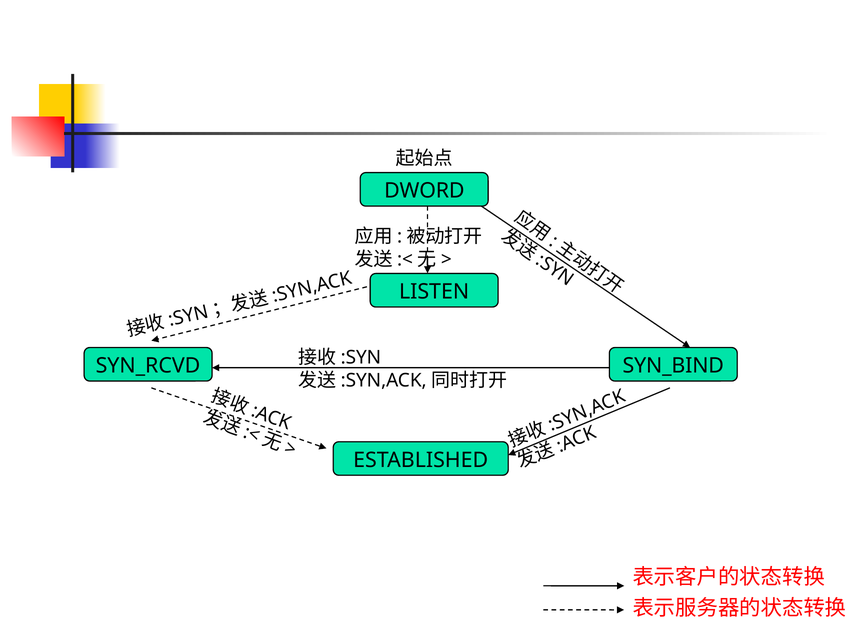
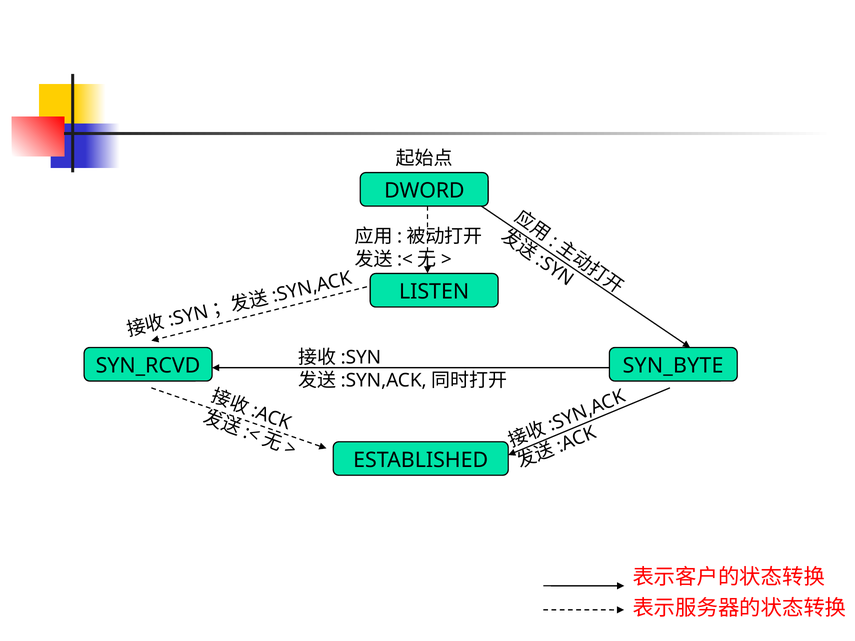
SYN_BIND: SYN_BIND -> SYN_BYTE
